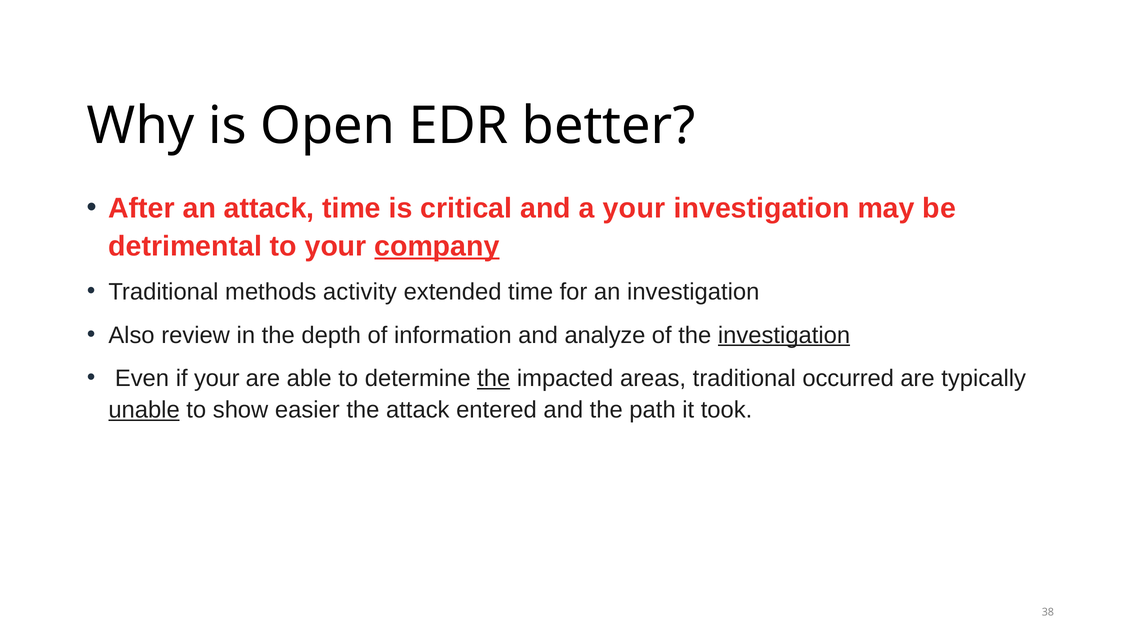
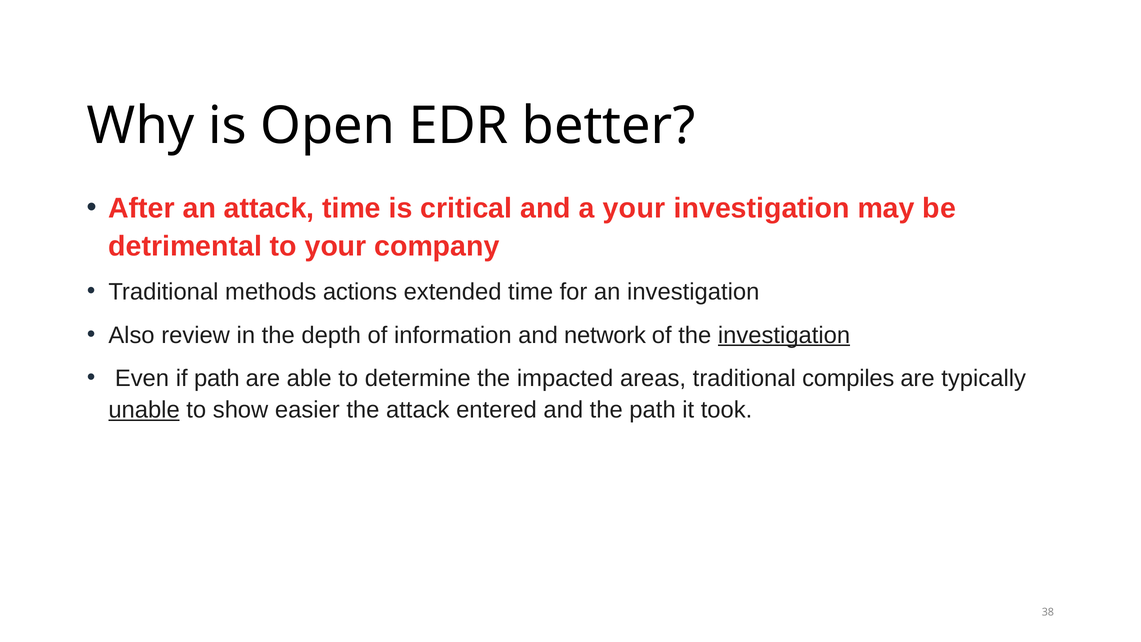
company underline: present -> none
activity: activity -> actions
analyze: analyze -> network
if your: your -> path
the at (494, 378) underline: present -> none
occurred: occurred -> compiles
